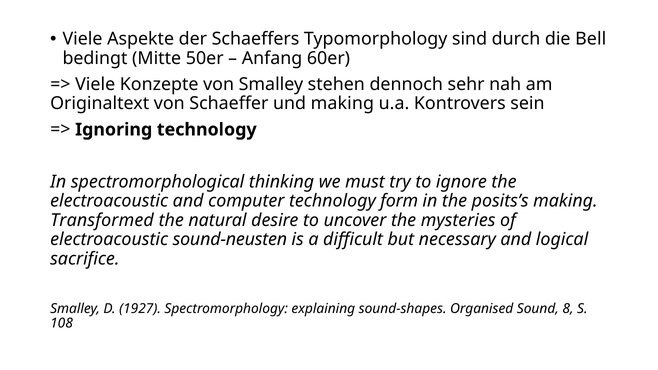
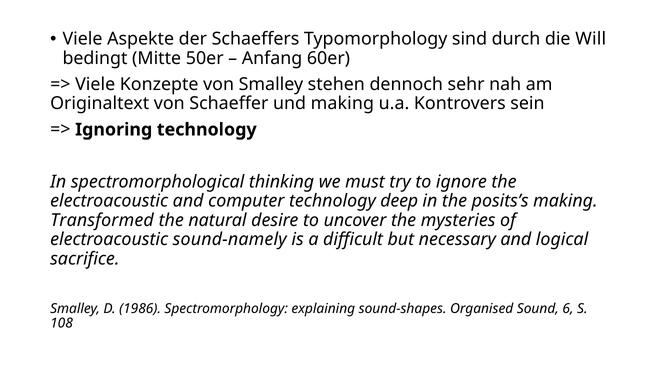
Bell: Bell -> Will
form: form -> deep
sound-neusten: sound-neusten -> sound-namely
1927: 1927 -> 1986
8: 8 -> 6
